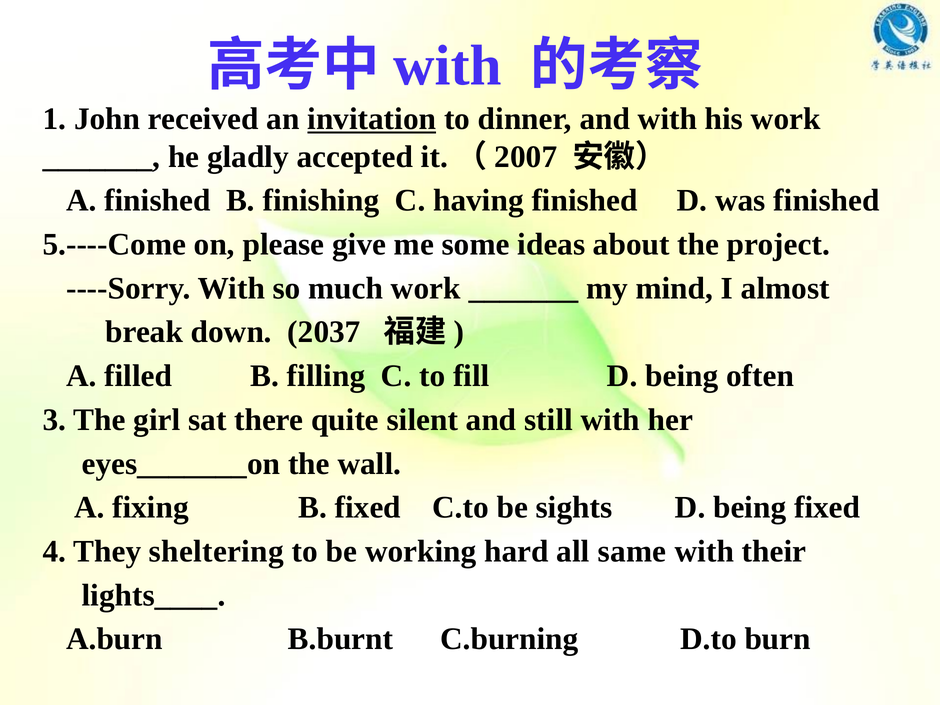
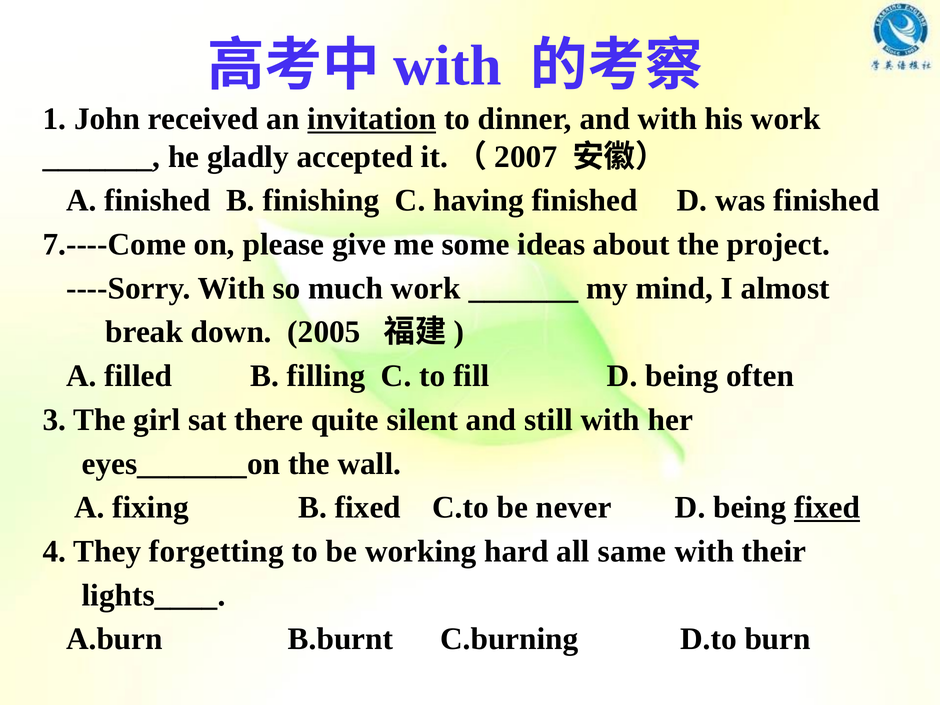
5.----Come: 5.----Come -> 7.----Come
2037: 2037 -> 2005
sights: sights -> never
fixed at (827, 508) underline: none -> present
sheltering: sheltering -> forgetting
